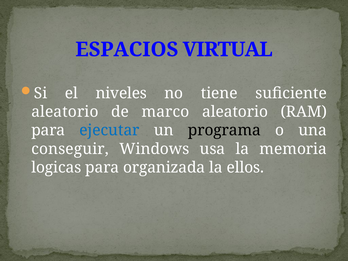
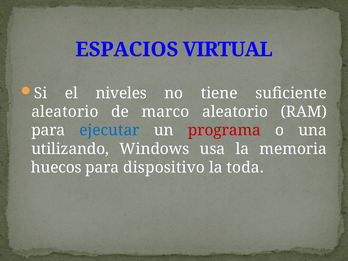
programa colour: black -> red
conseguir: conseguir -> utilizando
logicas: logicas -> huecos
organizada: organizada -> dispositivo
ellos: ellos -> toda
